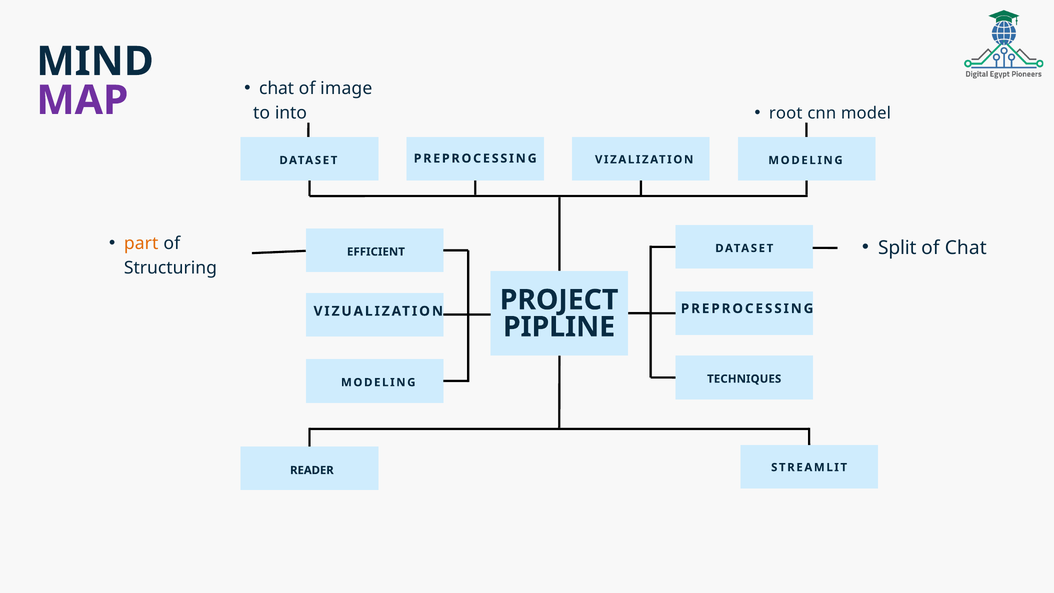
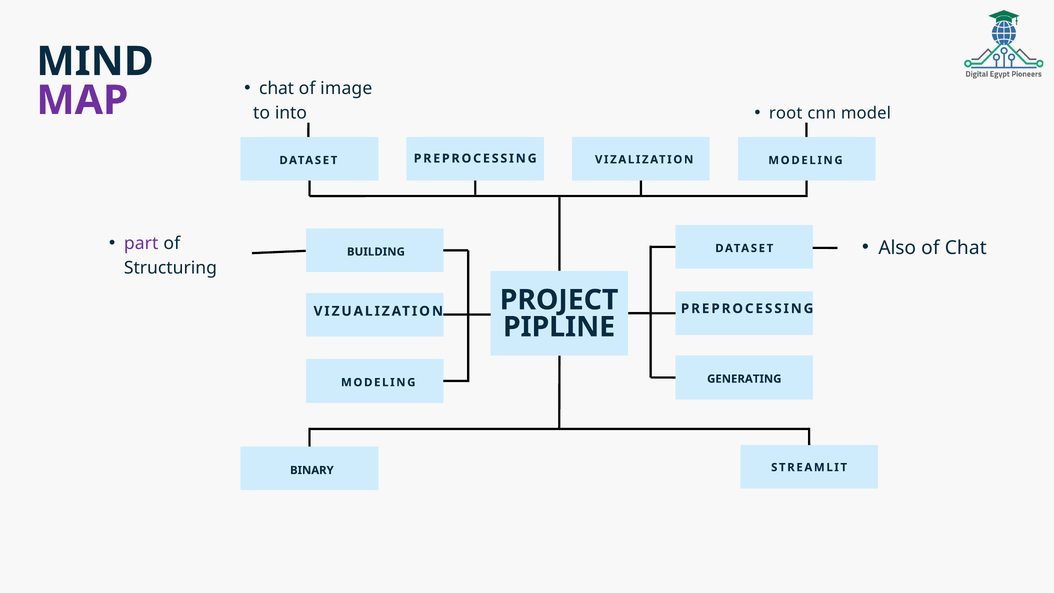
part colour: orange -> purple
Split: Split -> Also
EFFICIENT: EFFICIENT -> BUILDING
TECHNIQUES: TECHNIQUES -> GENERATING
READER: READER -> BINARY
